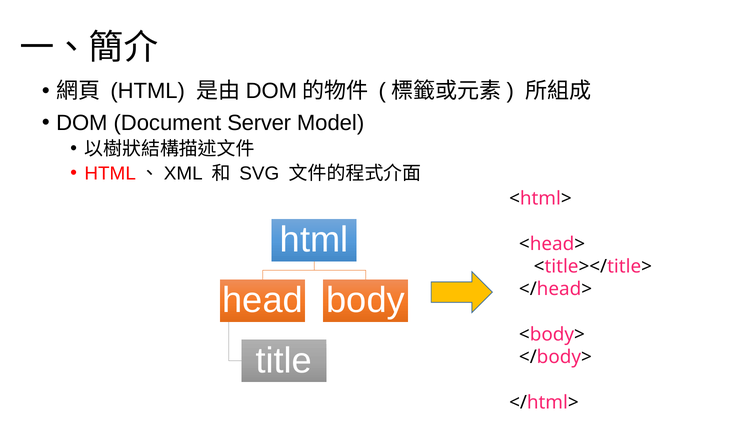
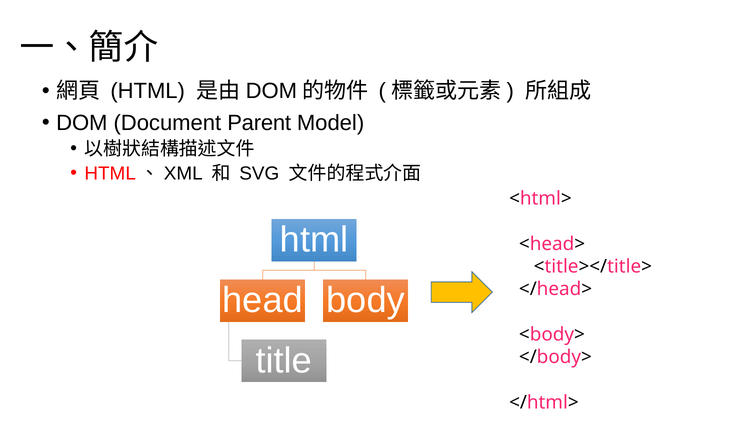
Server: Server -> Parent
